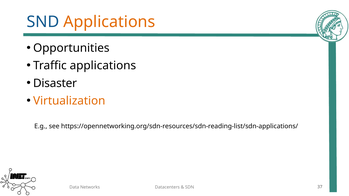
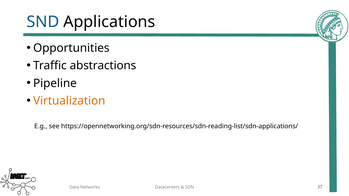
Applications at (109, 22) colour: orange -> black
Traffic applications: applications -> abstractions
Disaster: Disaster -> Pipeline
